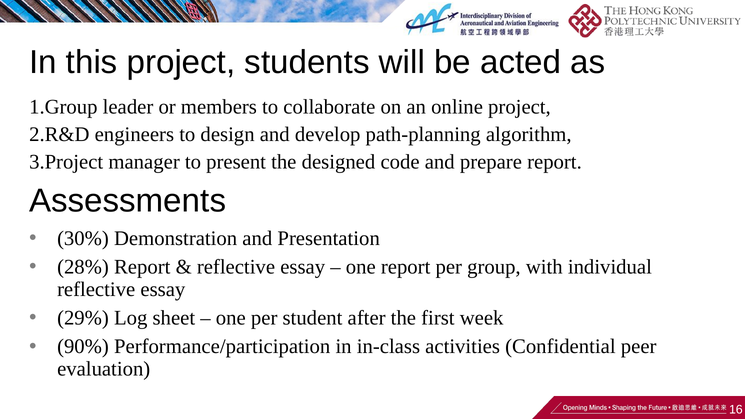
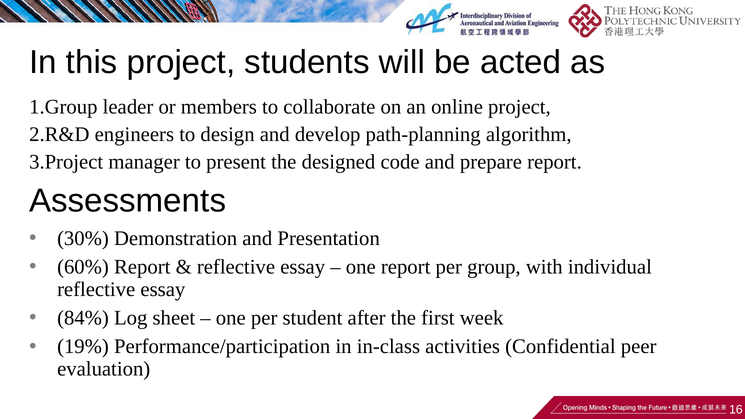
28%: 28% -> 60%
29%: 29% -> 84%
90%: 90% -> 19%
